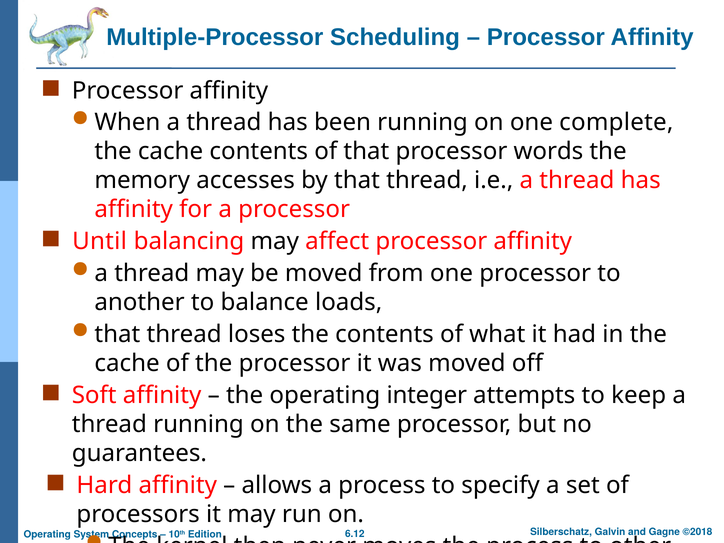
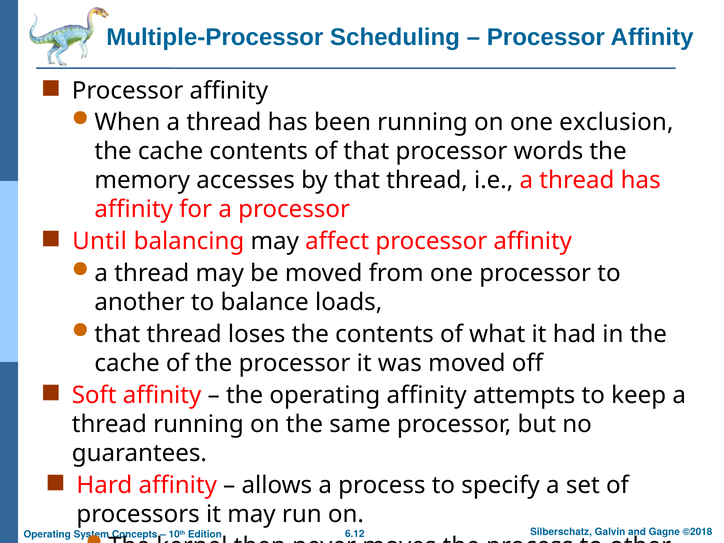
complete: complete -> exclusion
operating integer: integer -> affinity
